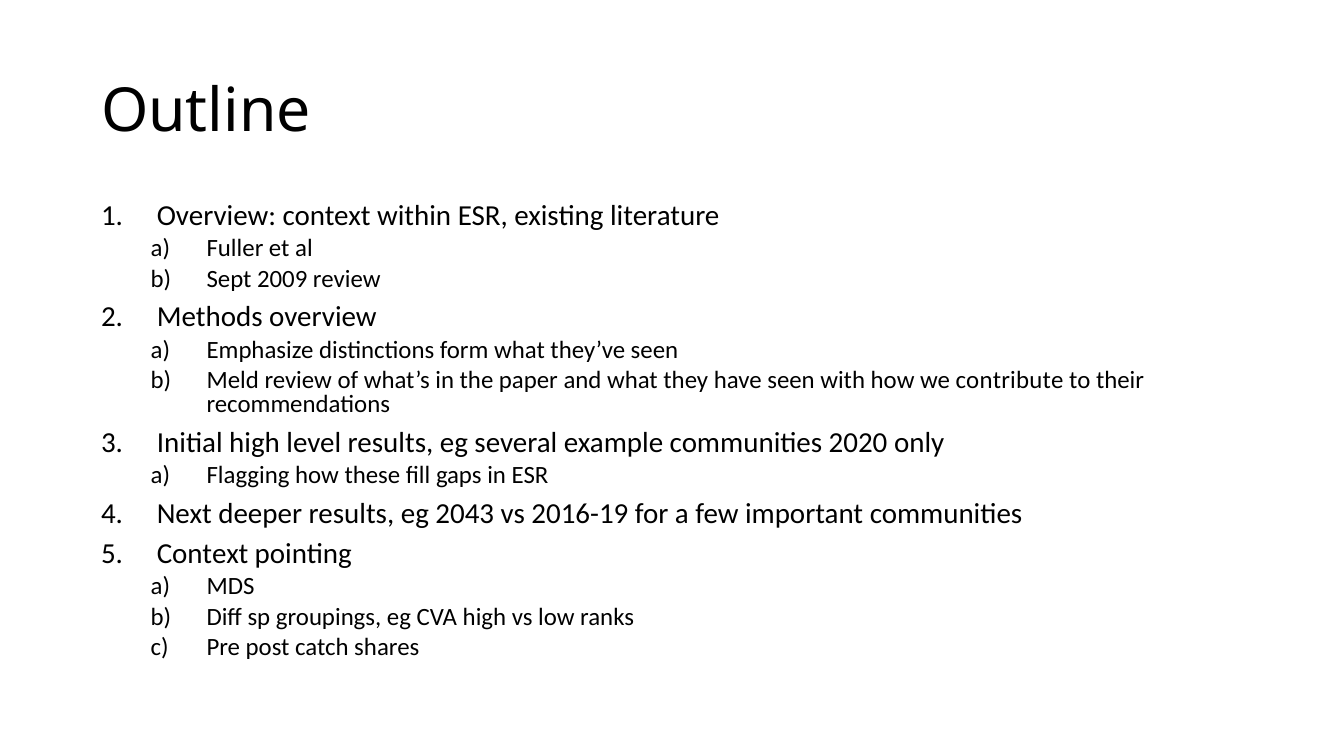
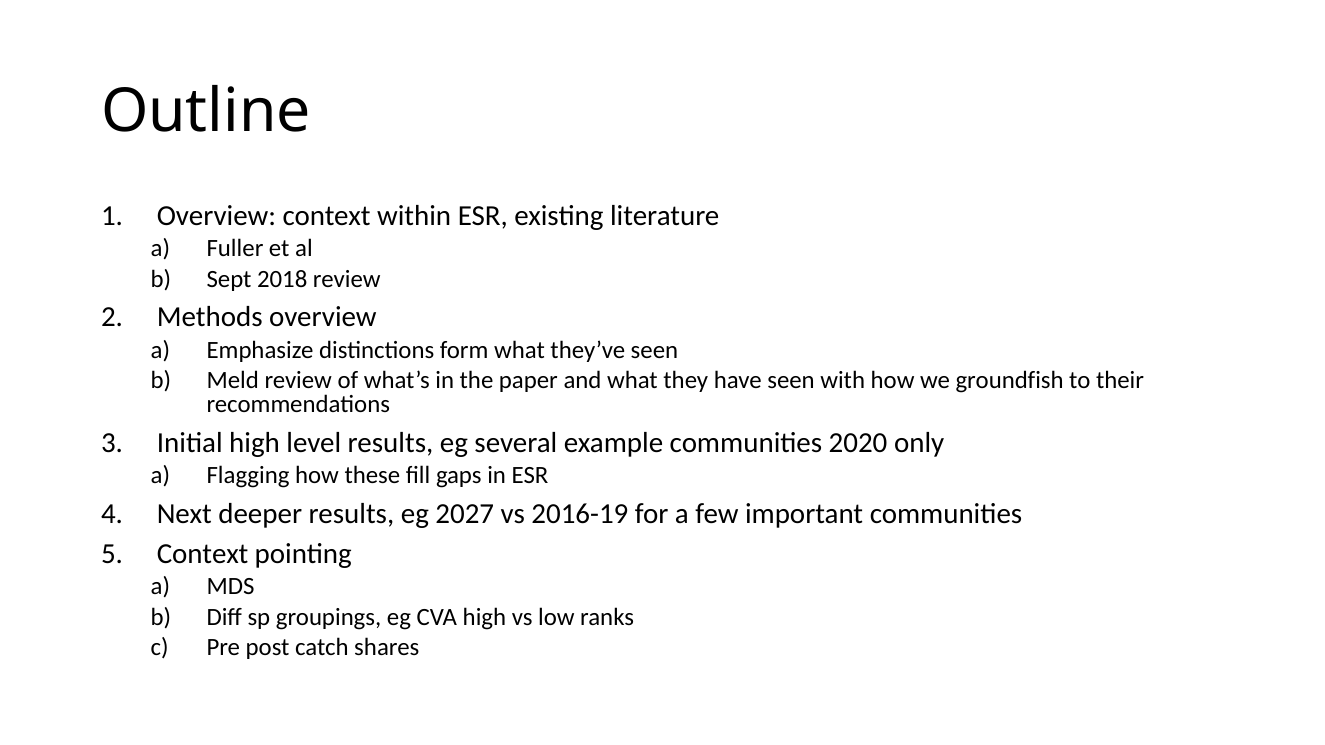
2009: 2009 -> 2018
contribute: contribute -> groundfish
2043: 2043 -> 2027
